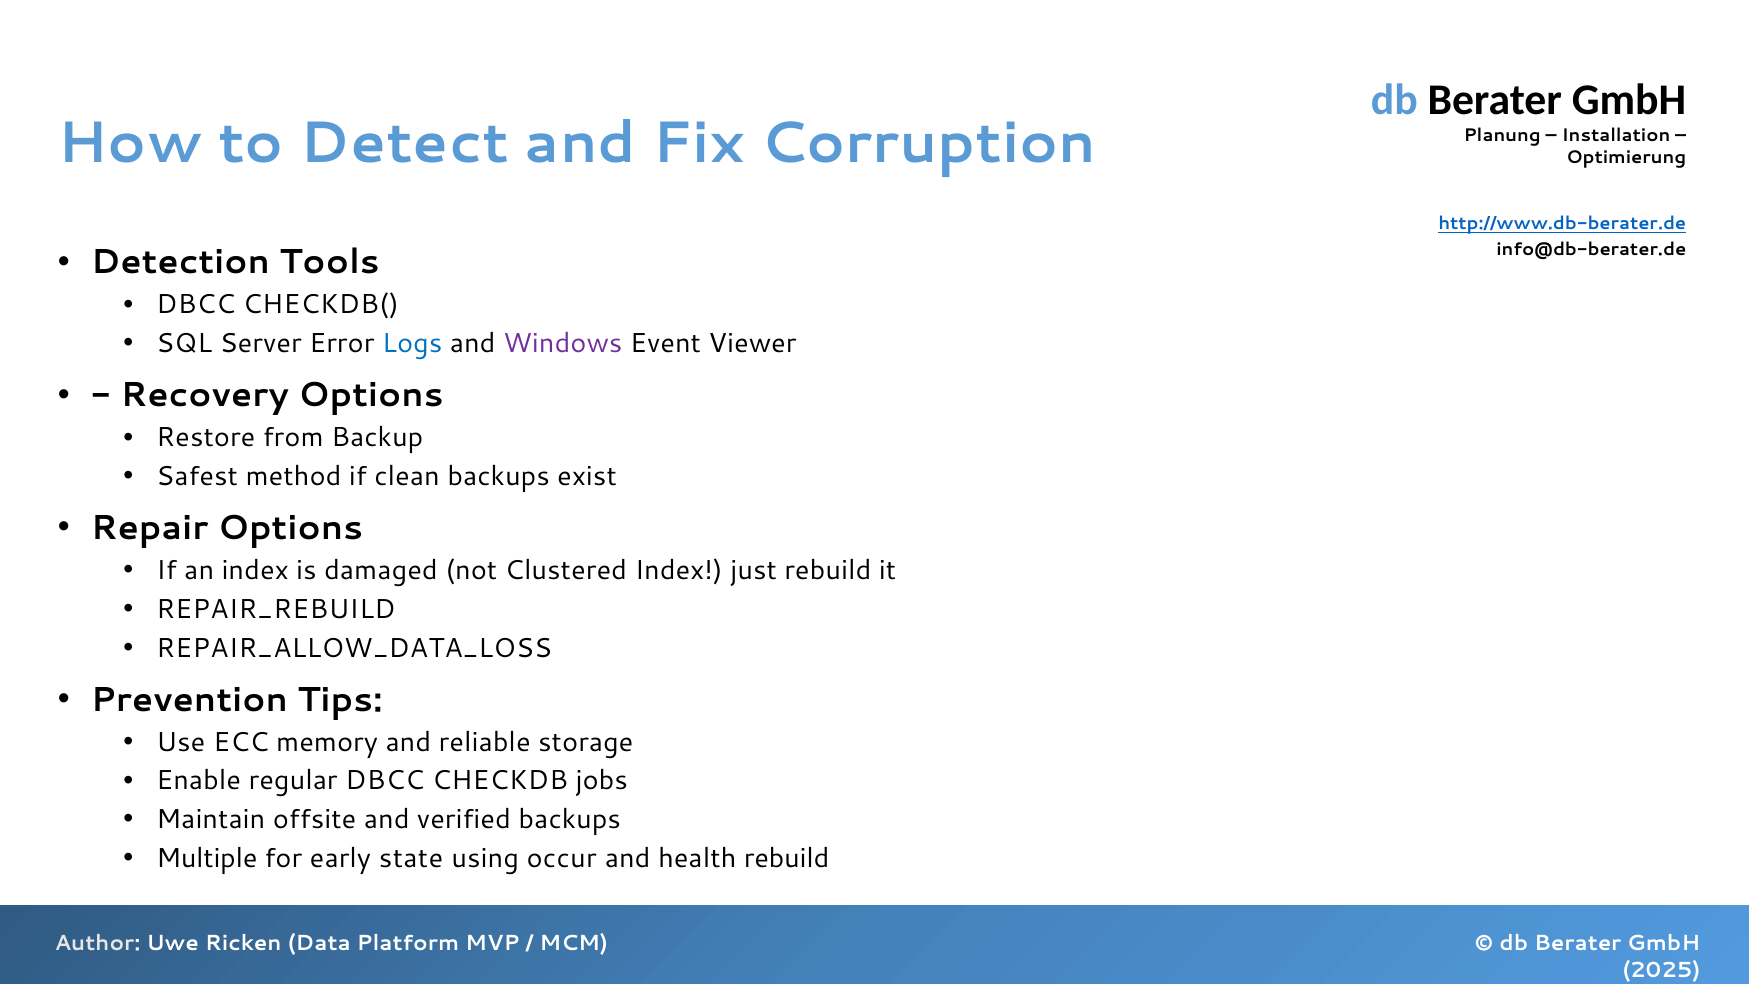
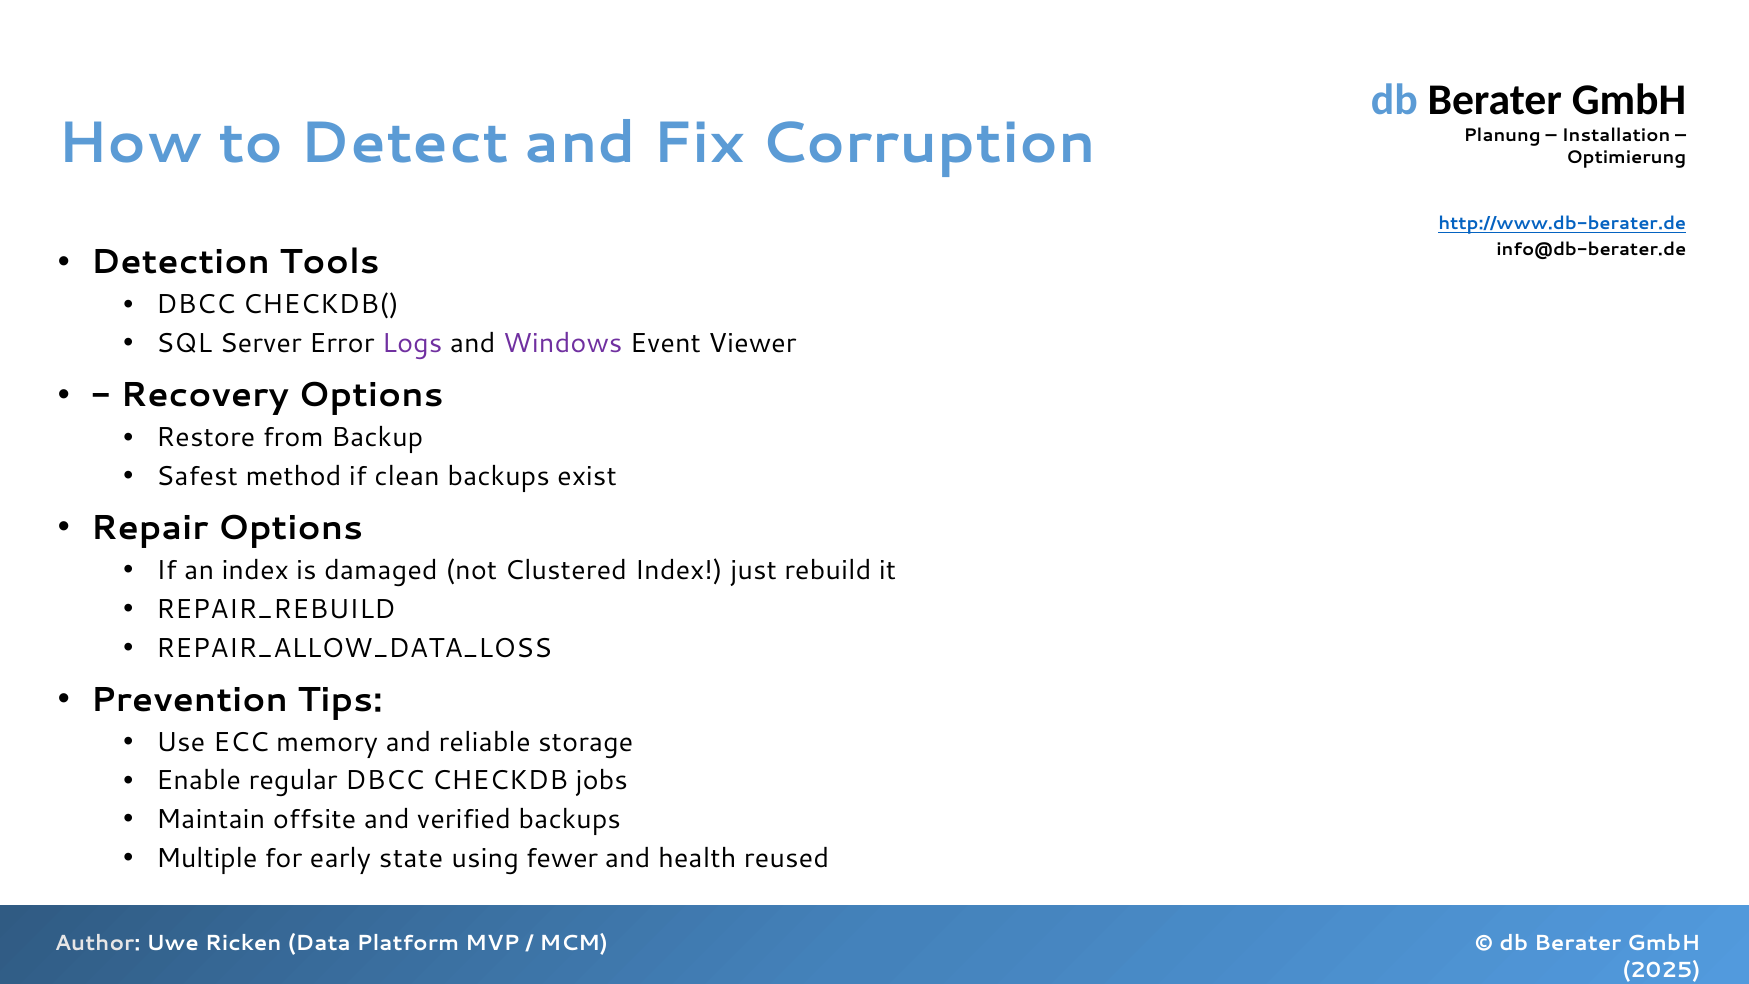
Logs colour: blue -> purple
occur: occur -> fewer
health rebuild: rebuild -> reused
